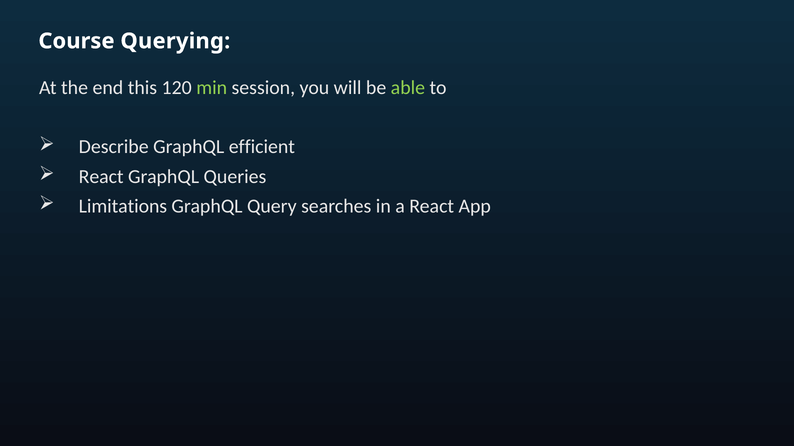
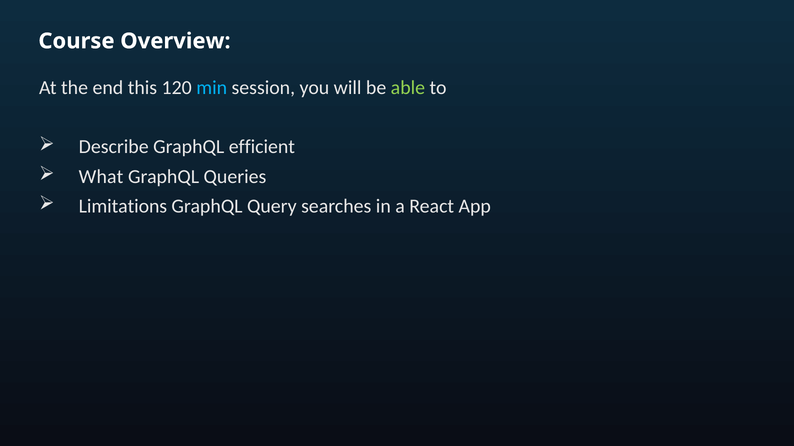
Querying: Querying -> Overview
min colour: light green -> light blue
React at (101, 177): React -> What
